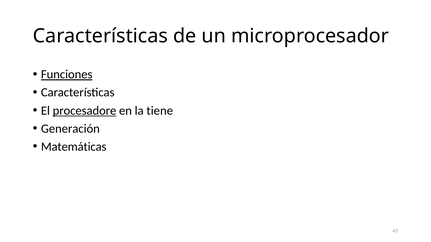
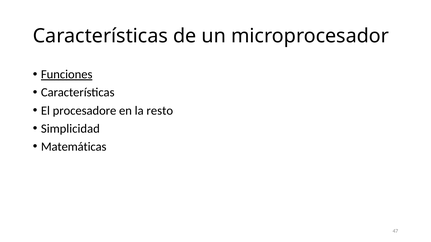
procesadore underline: present -> none
tiene: tiene -> resto
Generación: Generación -> Simplicidad
